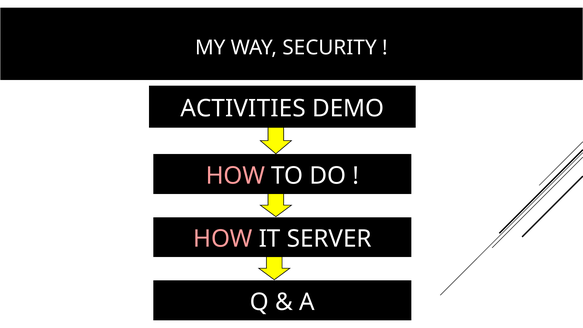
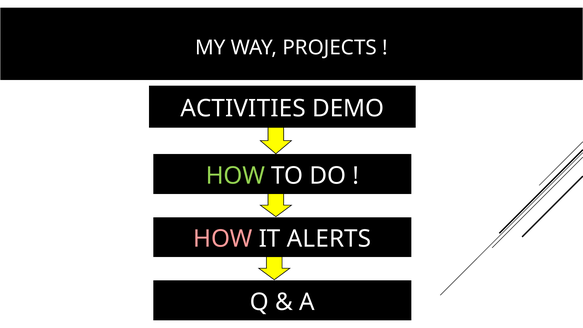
SECURITY: SECURITY -> PROJECTS
HOW at (235, 176) colour: pink -> light green
SERVER: SERVER -> ALERTS
